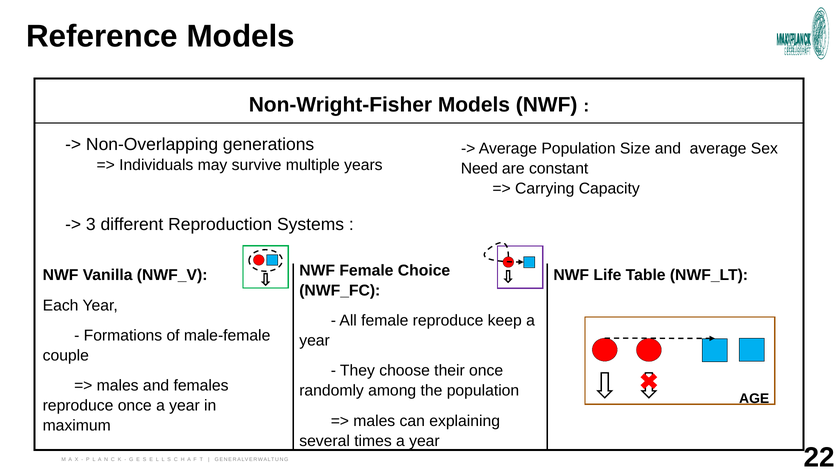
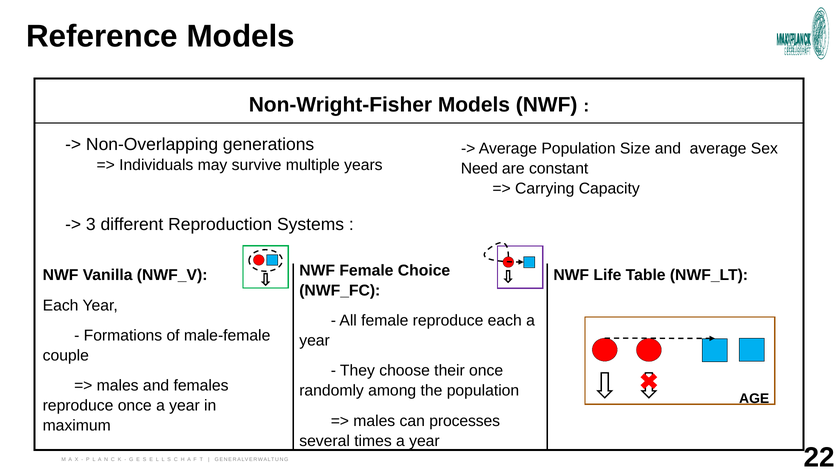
reproduce keep: keep -> each
explaining: explaining -> processes
